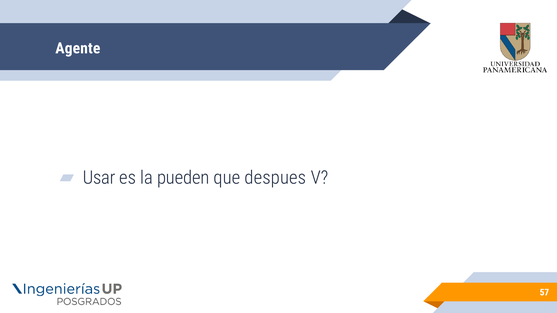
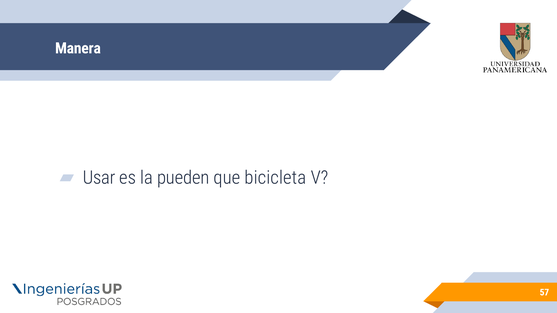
Agente: Agente -> Manera
despues: despues -> bicicleta
